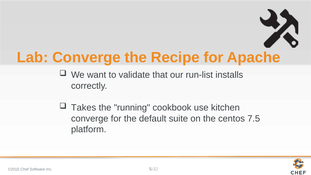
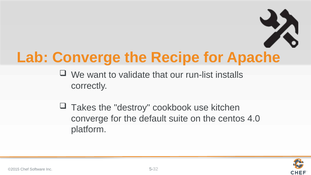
running: running -> destroy
7.5: 7.5 -> 4.0
